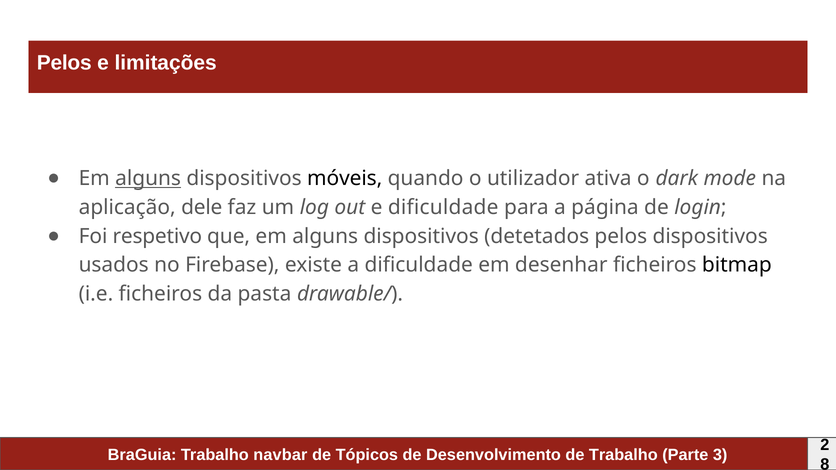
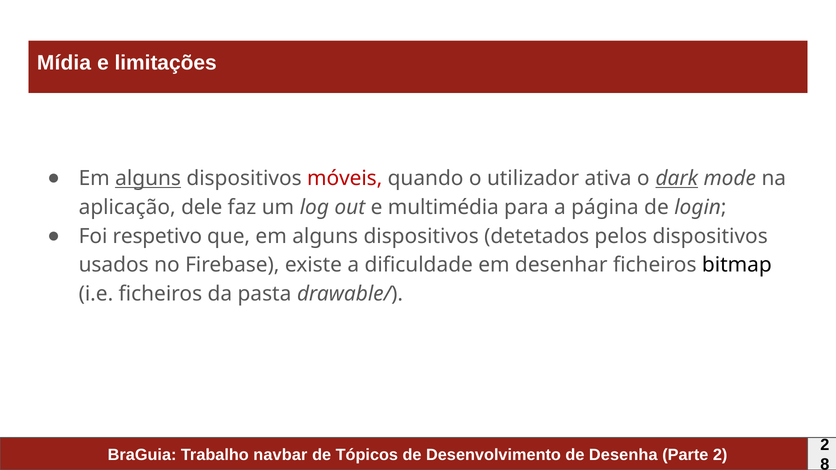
Pelos at (64, 63): Pelos -> Mídia
móveis colour: black -> red
dark underline: none -> present
e dificuldade: dificuldade -> multimédia
de Trabalho: Trabalho -> Desenha
Parte 3: 3 -> 2
